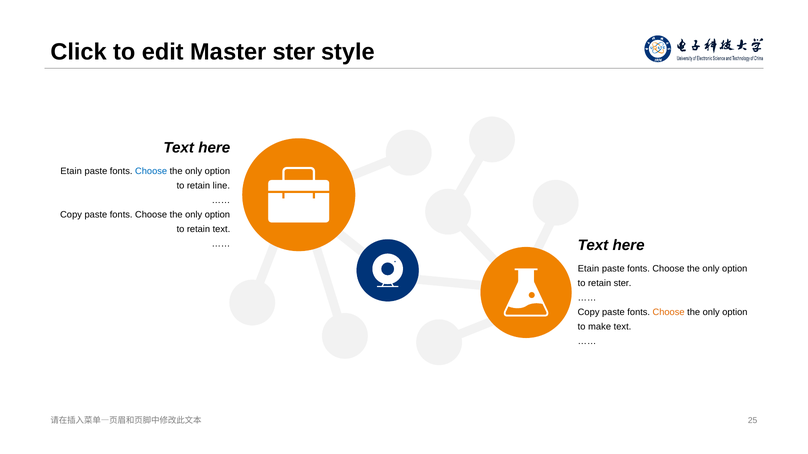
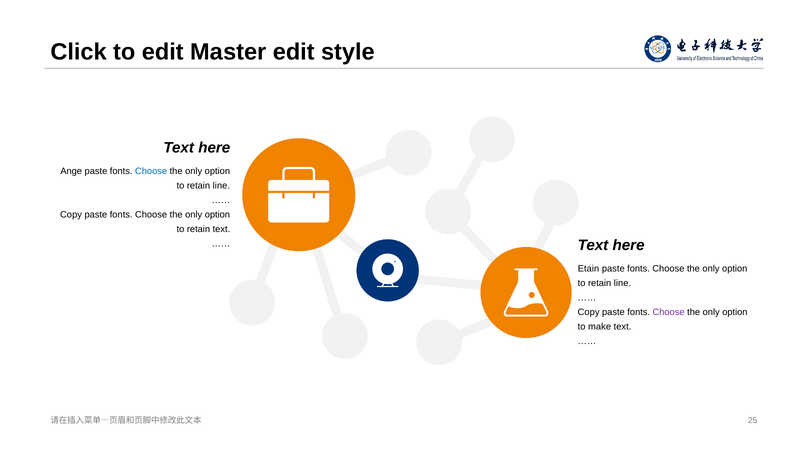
ster ster: ster -> edit
Etain at (71, 171): Etain -> Ange
ster at (623, 284): ster -> line
Choose at (669, 313) colour: orange -> purple
